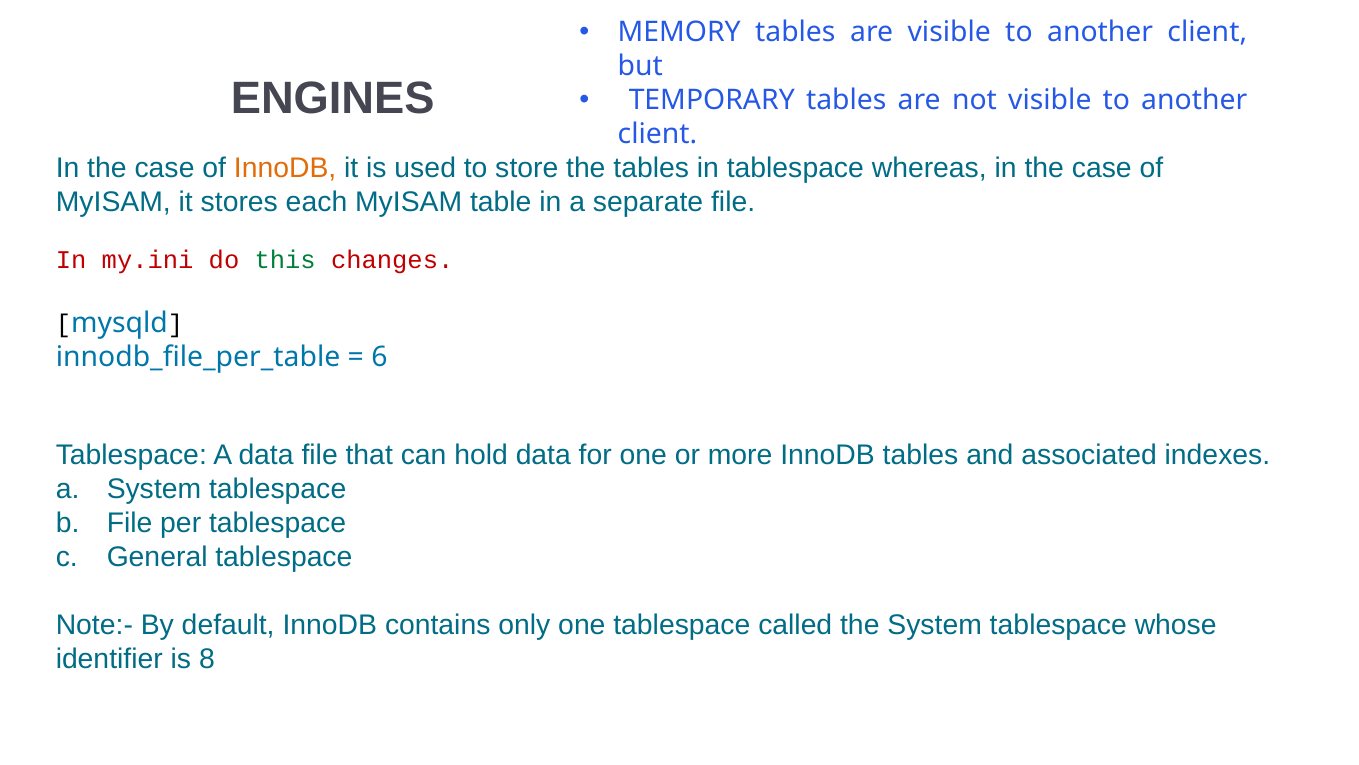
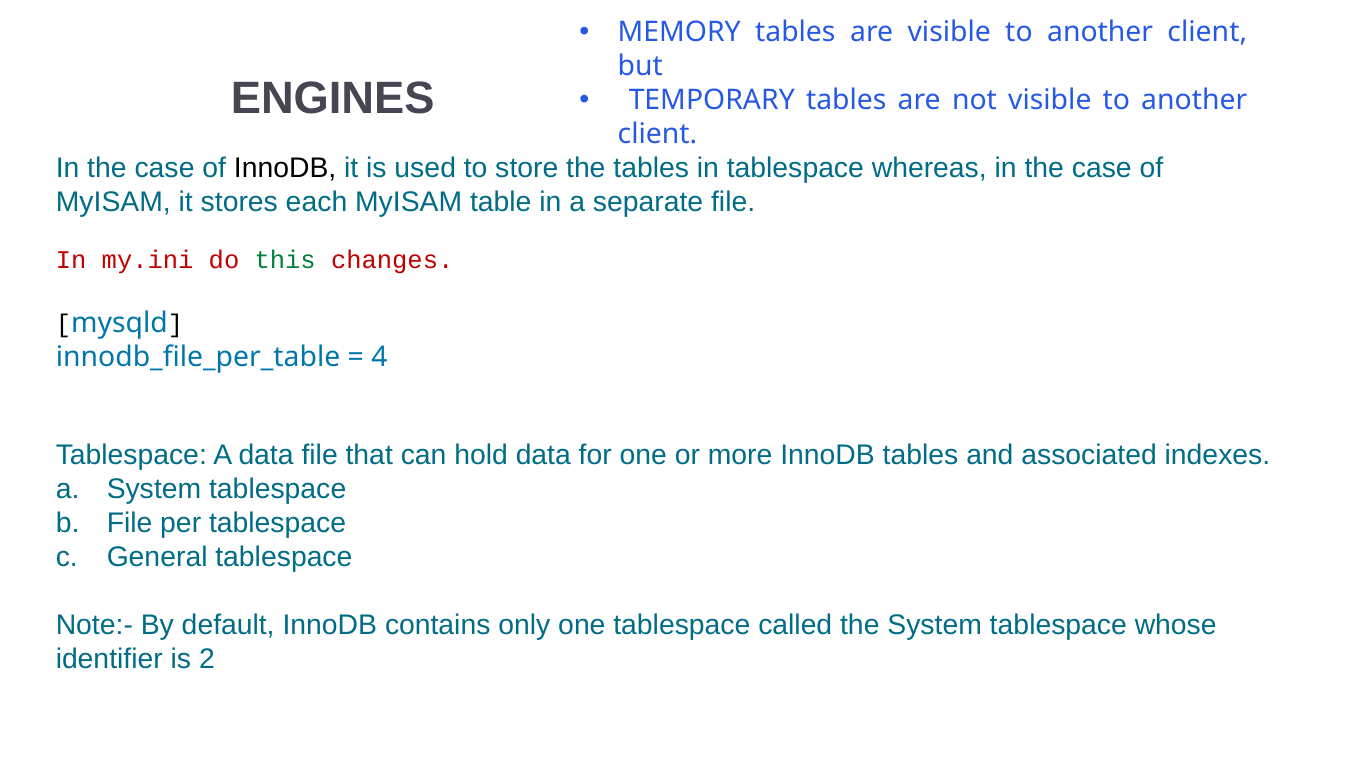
InnoDB at (285, 168) colour: orange -> black
6: 6 -> 4
8: 8 -> 2
